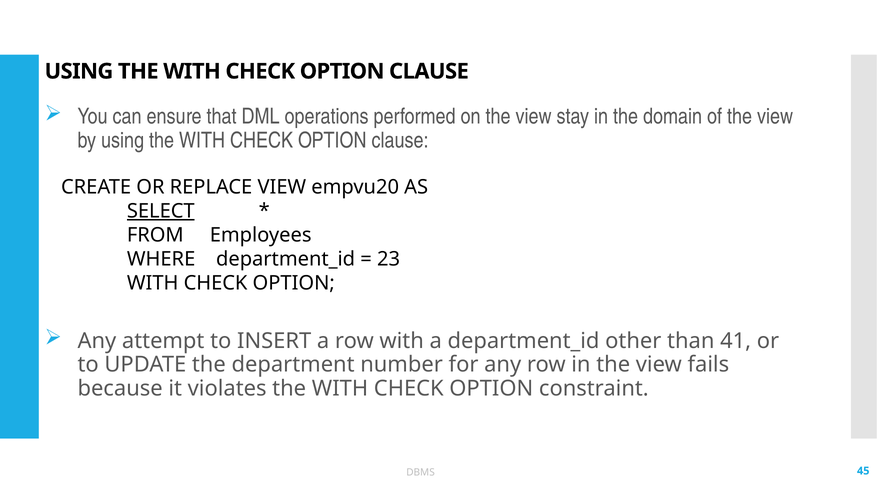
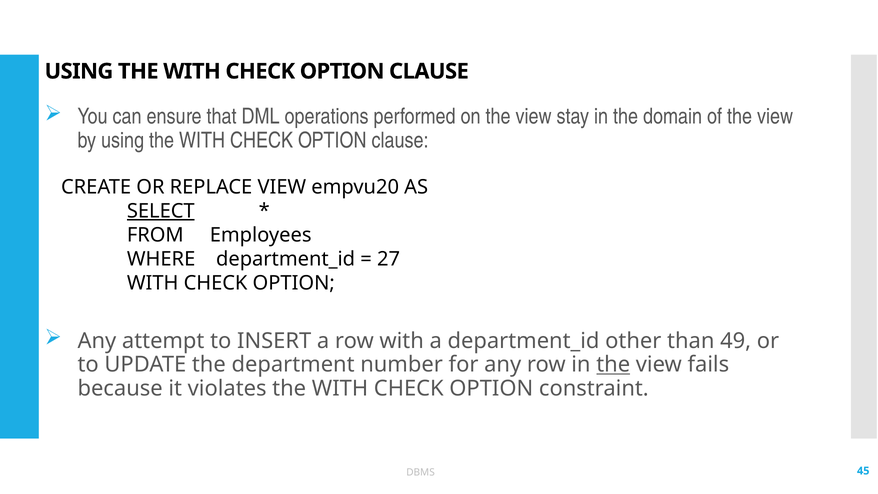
23: 23 -> 27
41: 41 -> 49
the at (613, 365) underline: none -> present
